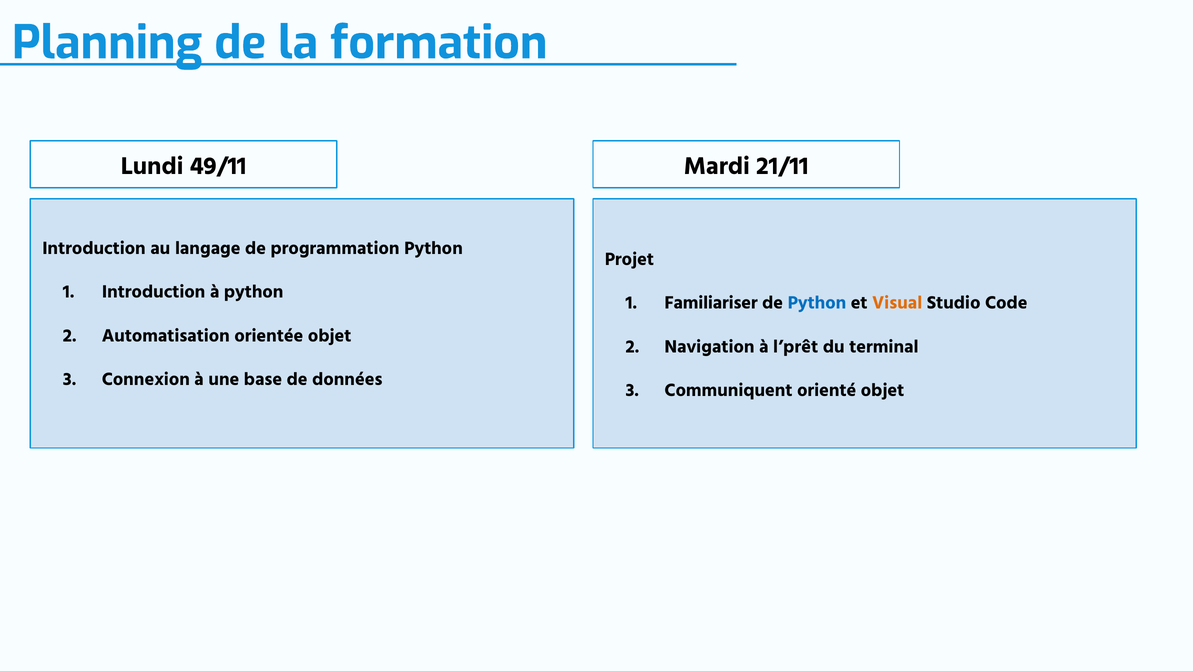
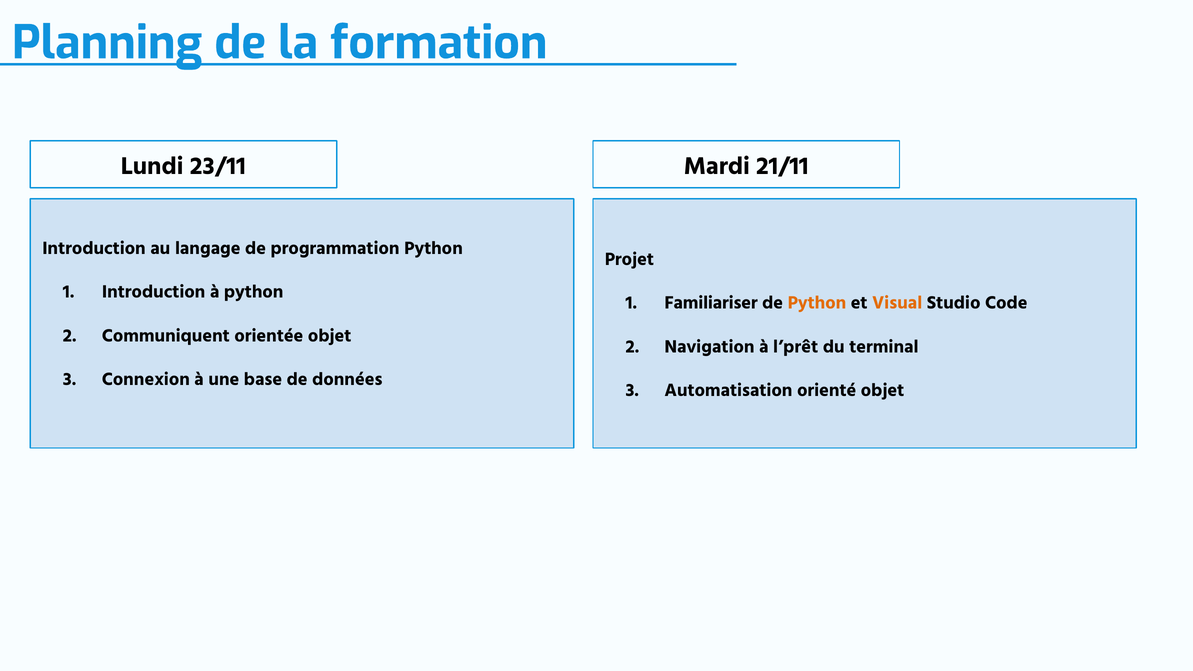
49/11: 49/11 -> 23/11
Python at (817, 303) colour: blue -> orange
Automatisation: Automatisation -> Communiquent
Communiquent: Communiquent -> Automatisation
